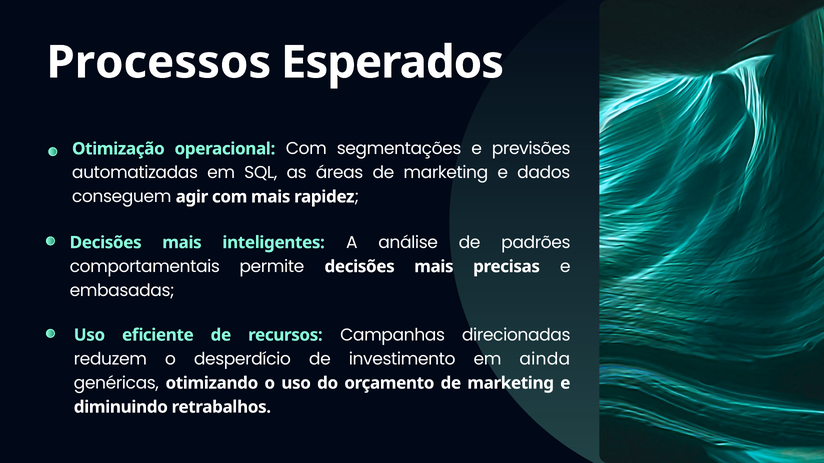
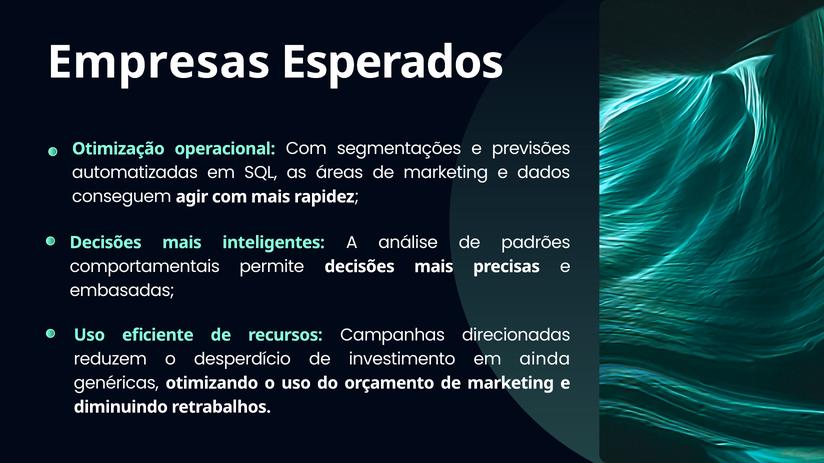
Processos: Processos -> Empresas
